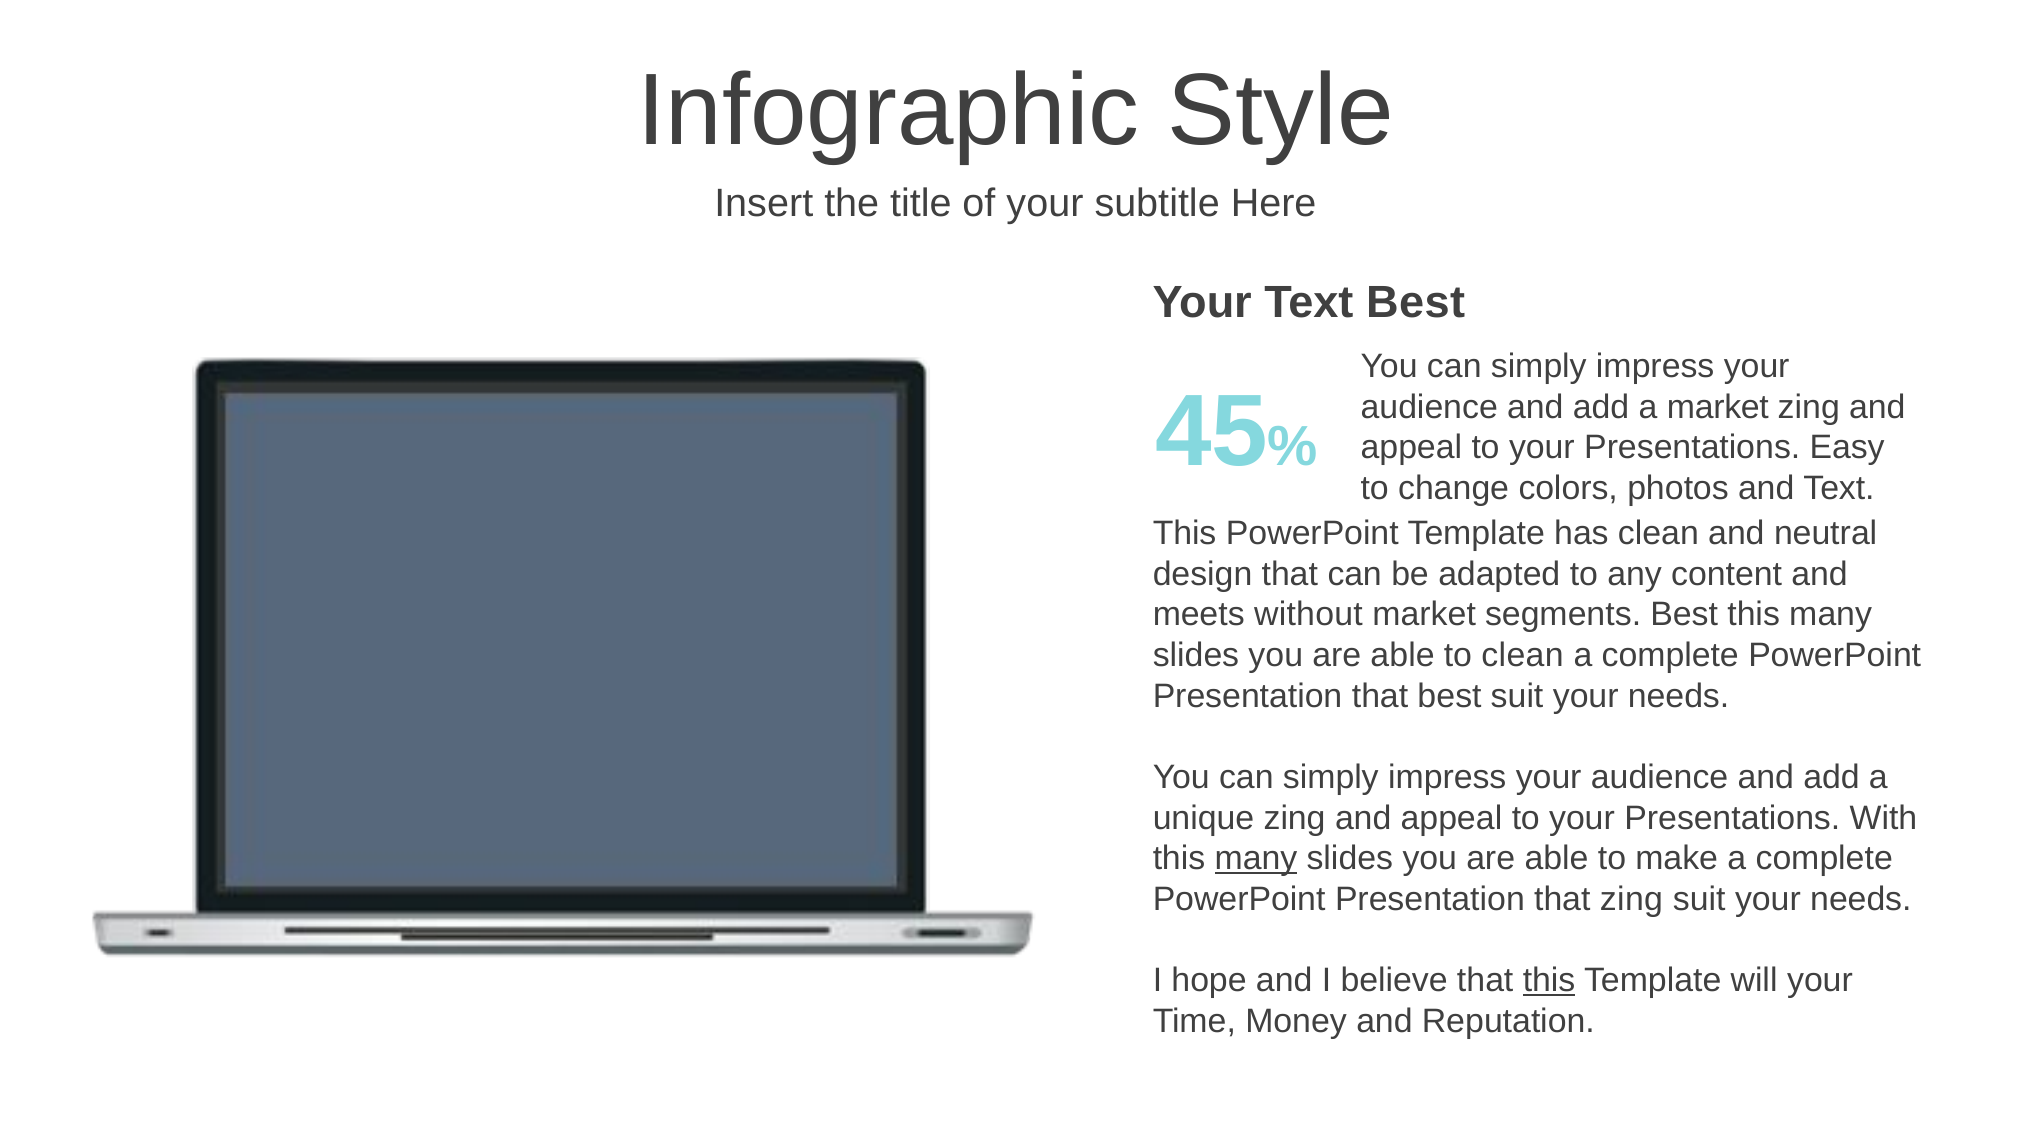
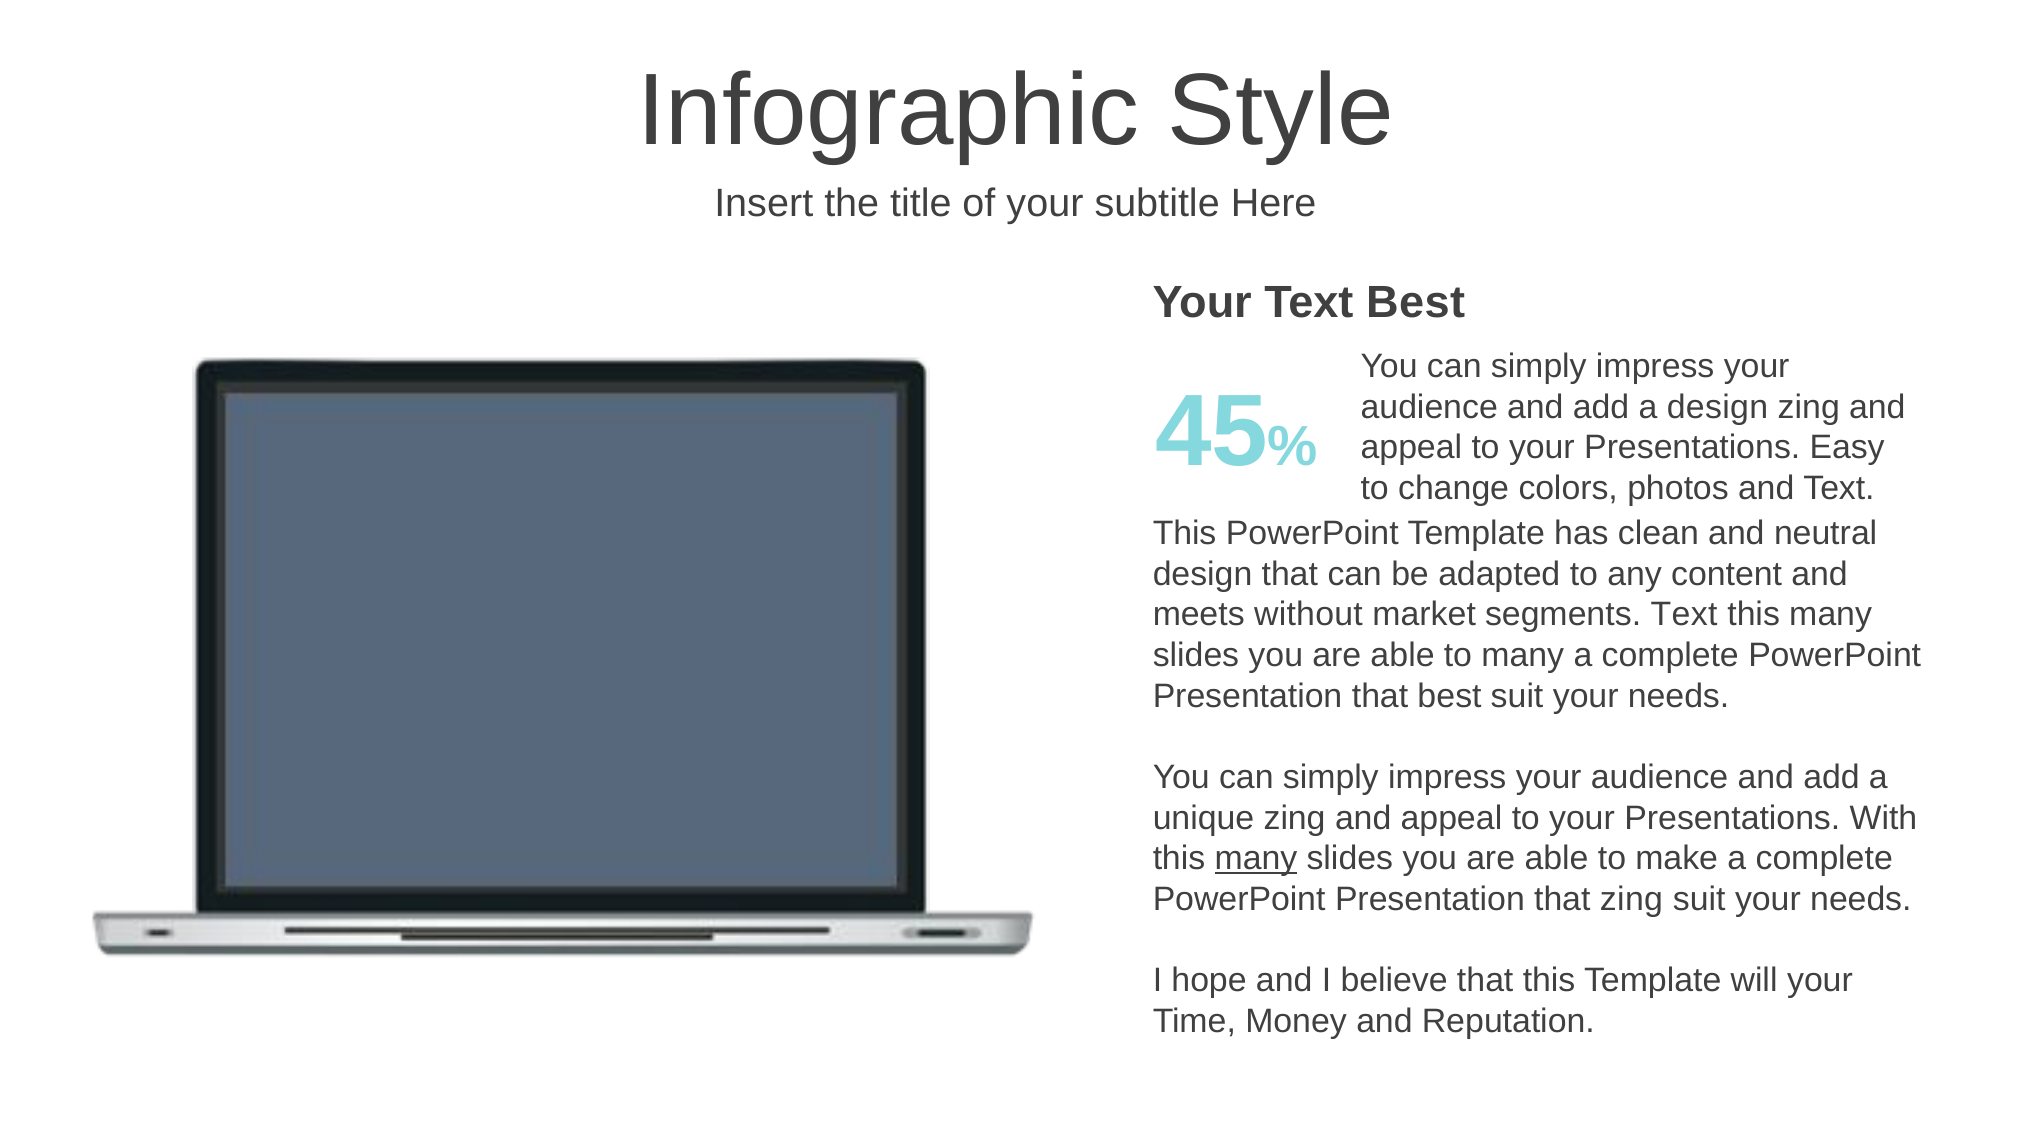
a market: market -> design
segments Best: Best -> Text
to clean: clean -> many
this at (1549, 981) underline: present -> none
